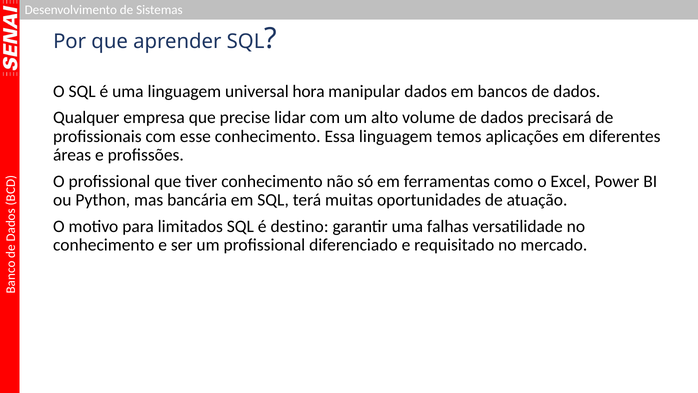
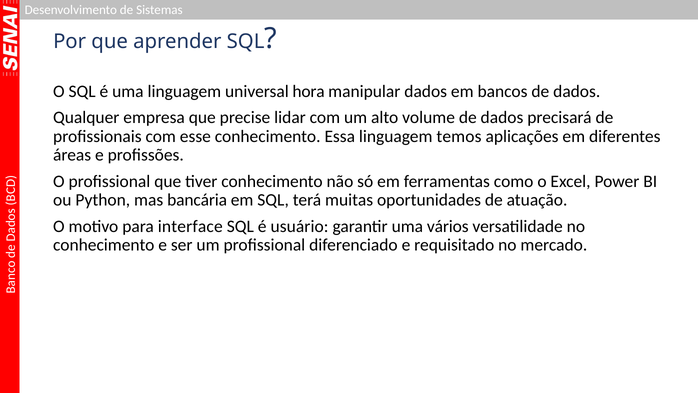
limitados: limitados -> interface
destino: destino -> usuário
falhas: falhas -> vários
